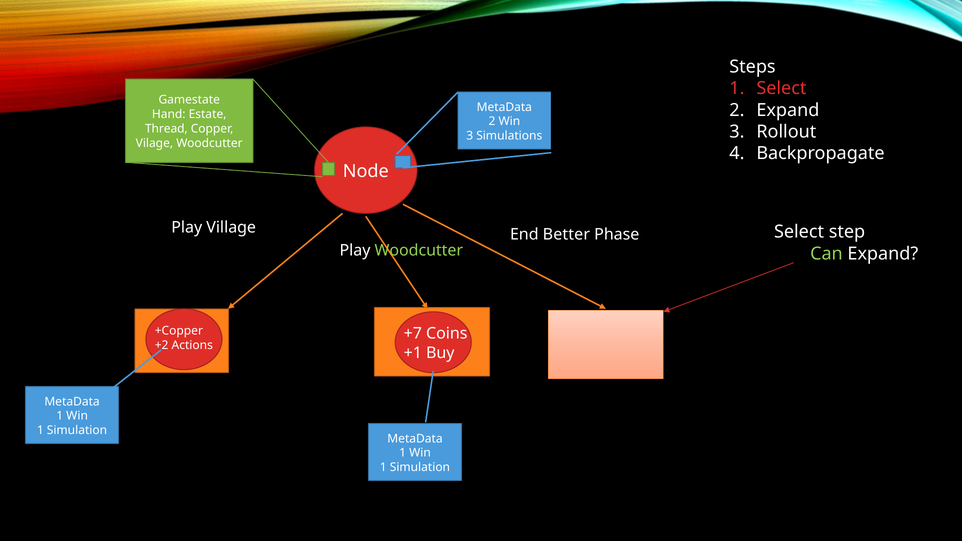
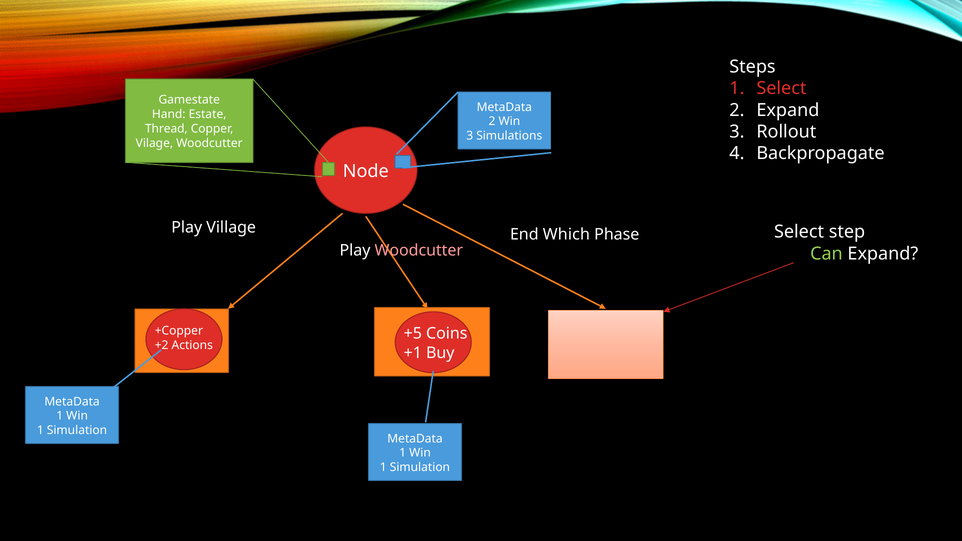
Better: Better -> Which
Woodcutter at (419, 250) colour: light green -> pink
+7: +7 -> +5
